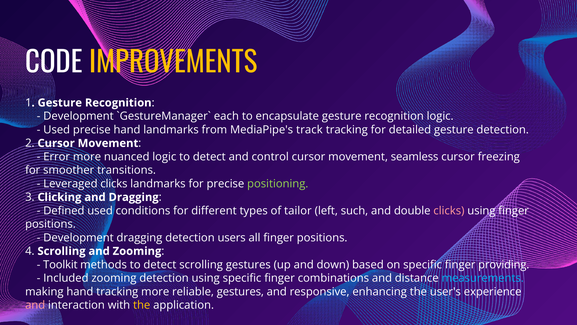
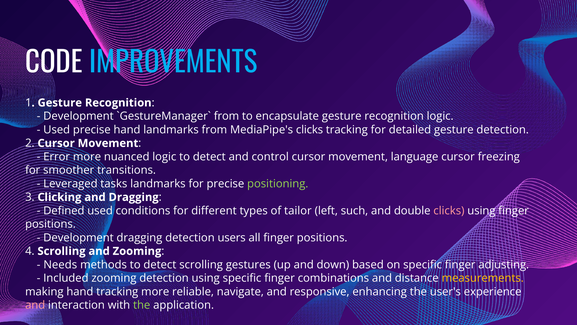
IMPROVEMENTS colour: yellow -> light blue
each at (226, 116): each -> from
MediaPipe's track: track -> clicks
seamless: seamless -> language
Leveraged clicks: clicks -> tasks
Toolkit: Toolkit -> Needs
providing: providing -> adjusting
measurements colour: light blue -> yellow
reliable gestures: gestures -> navigate
the at (142, 305) colour: yellow -> light green
